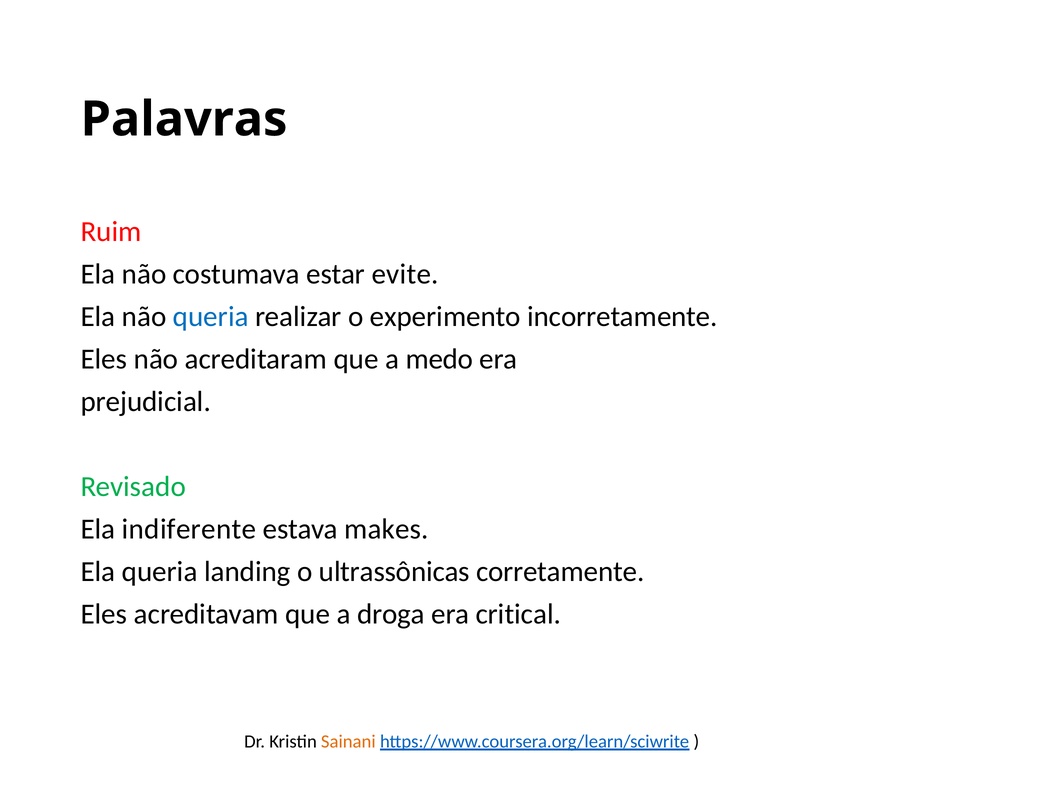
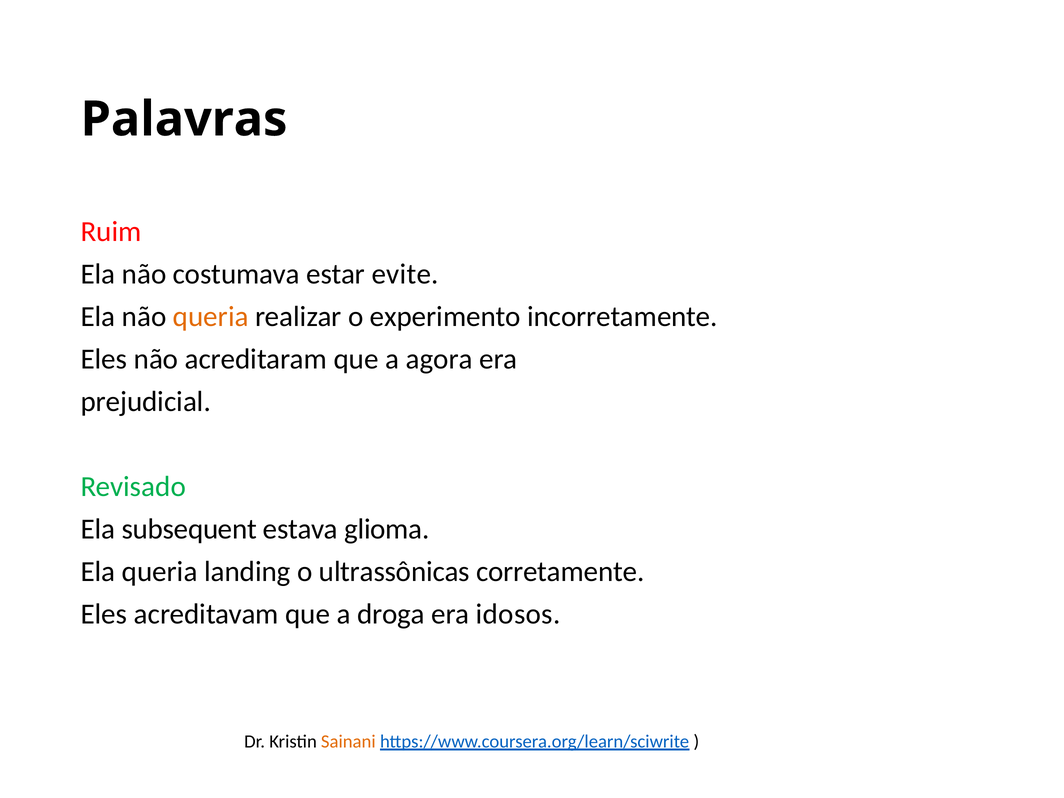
queria at (211, 317) colour: blue -> orange
medo: medo -> agora
indiferente: indiferente -> subsequent
makes: makes -> glioma
critical: critical -> idosos
